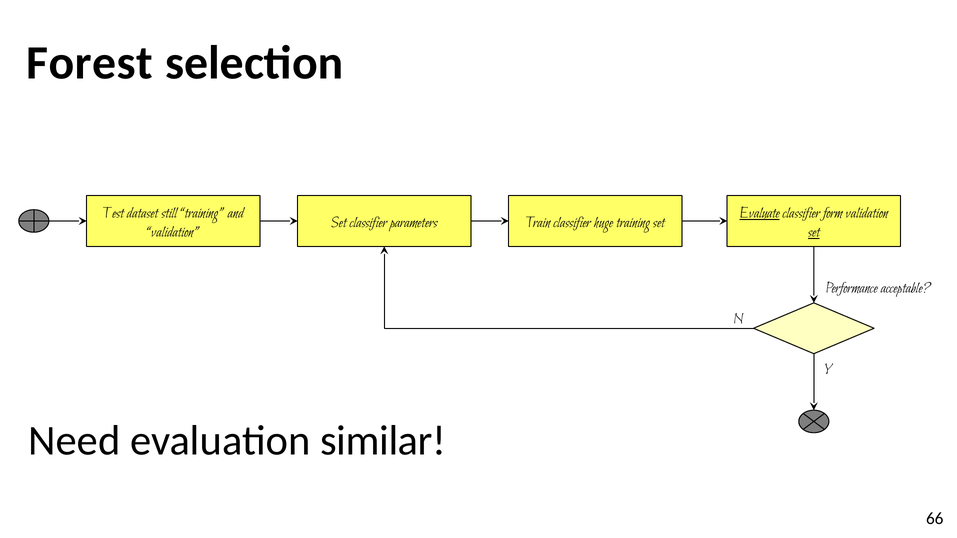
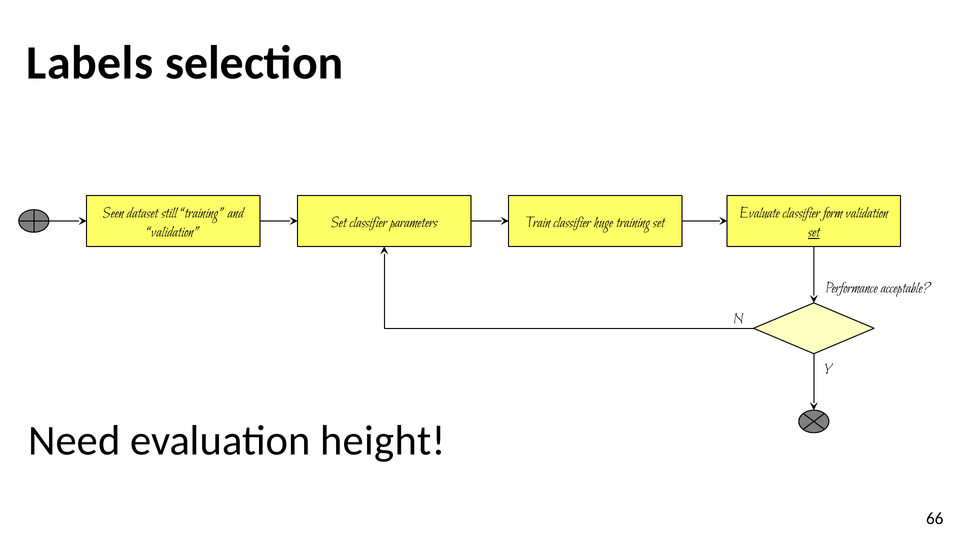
Forest: Forest -> Labels
Test: Test -> Seen
Evaluate underline: present -> none
similar: similar -> height
